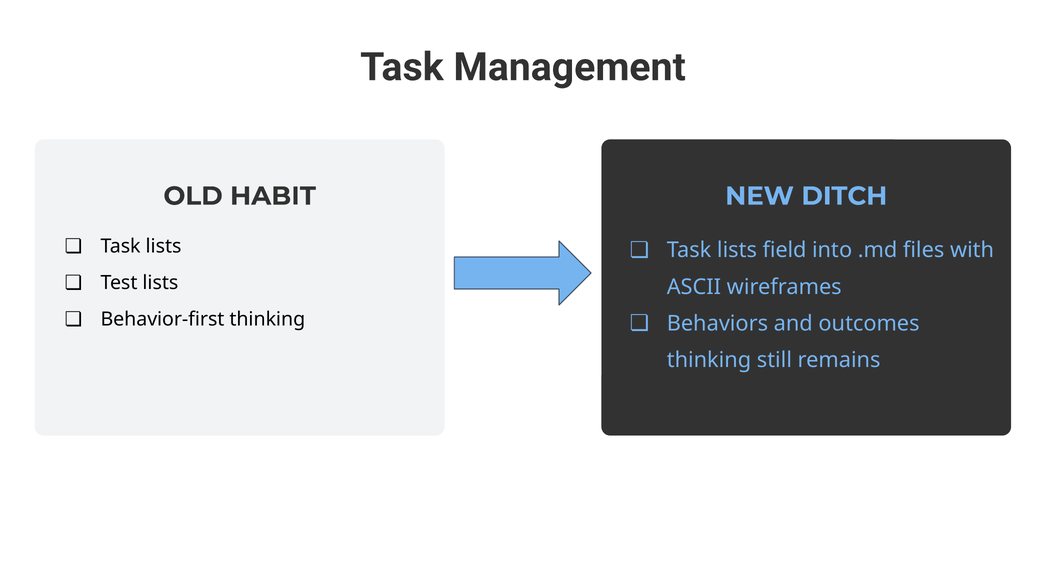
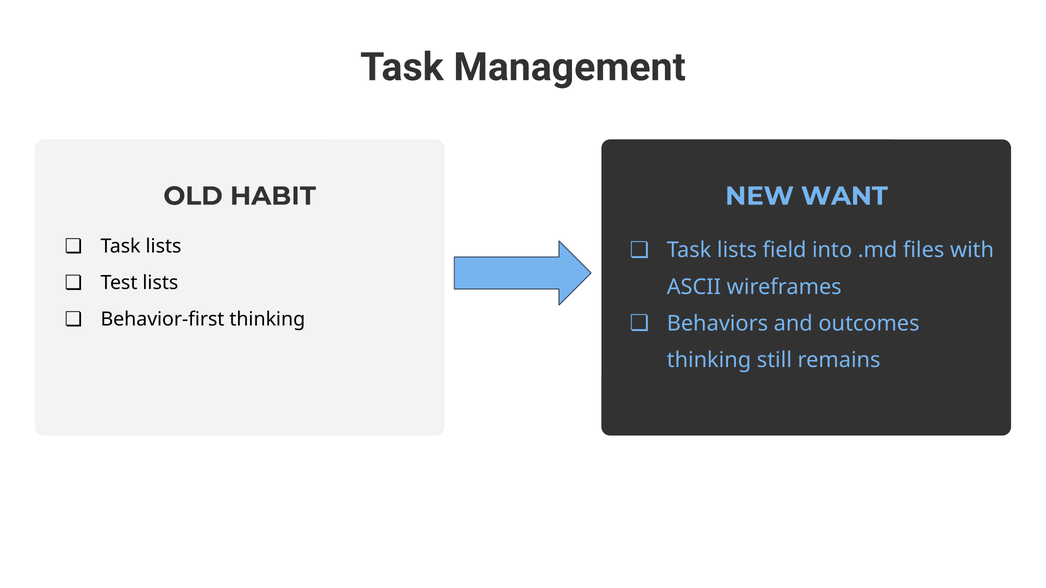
DITCH: DITCH -> WANT
